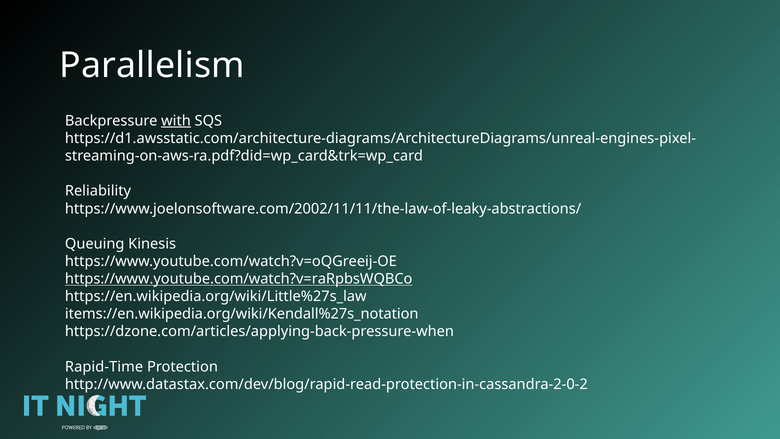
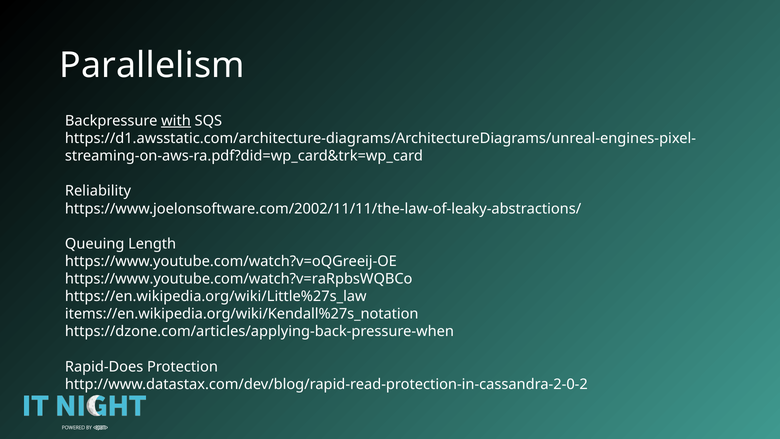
Kinesis: Kinesis -> Length
https://www.youtube.com/watch?v=raRpbsWQBCo underline: present -> none
Rapid-Time: Rapid-Time -> Rapid-Does
